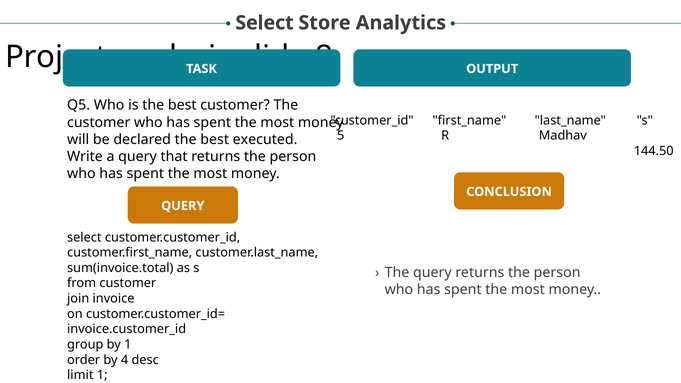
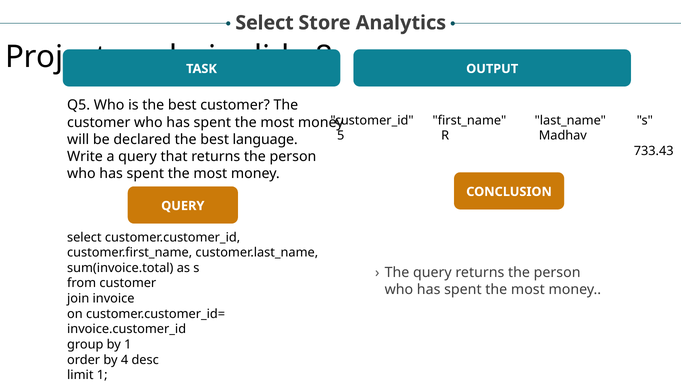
executed: executed -> language
144.50: 144.50 -> 733.43
